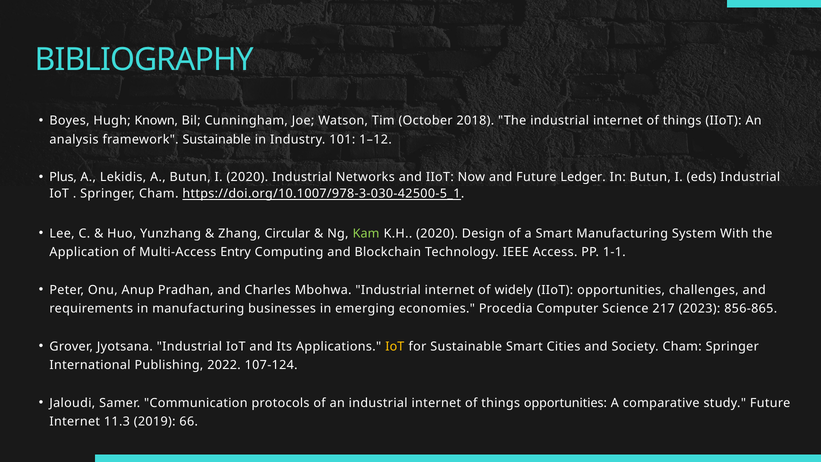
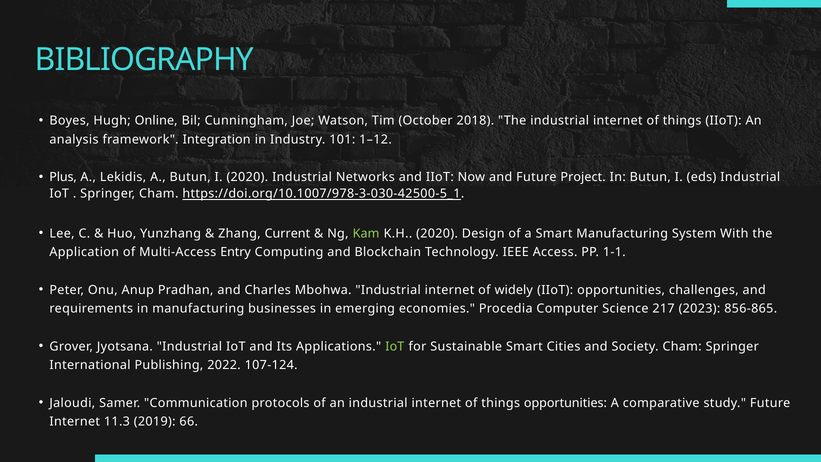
Known: Known -> Online
framework Sustainable: Sustainable -> Integration
Ledger: Ledger -> Project
Circular: Circular -> Current
IoT at (395, 346) colour: yellow -> light green
